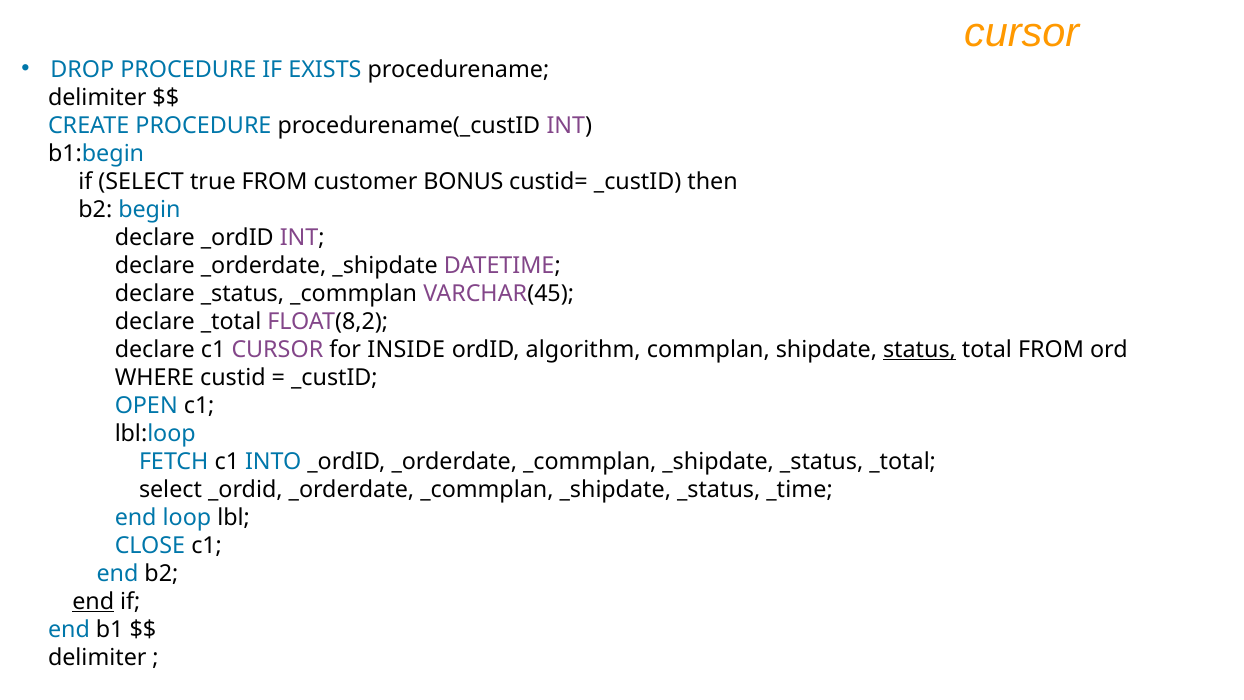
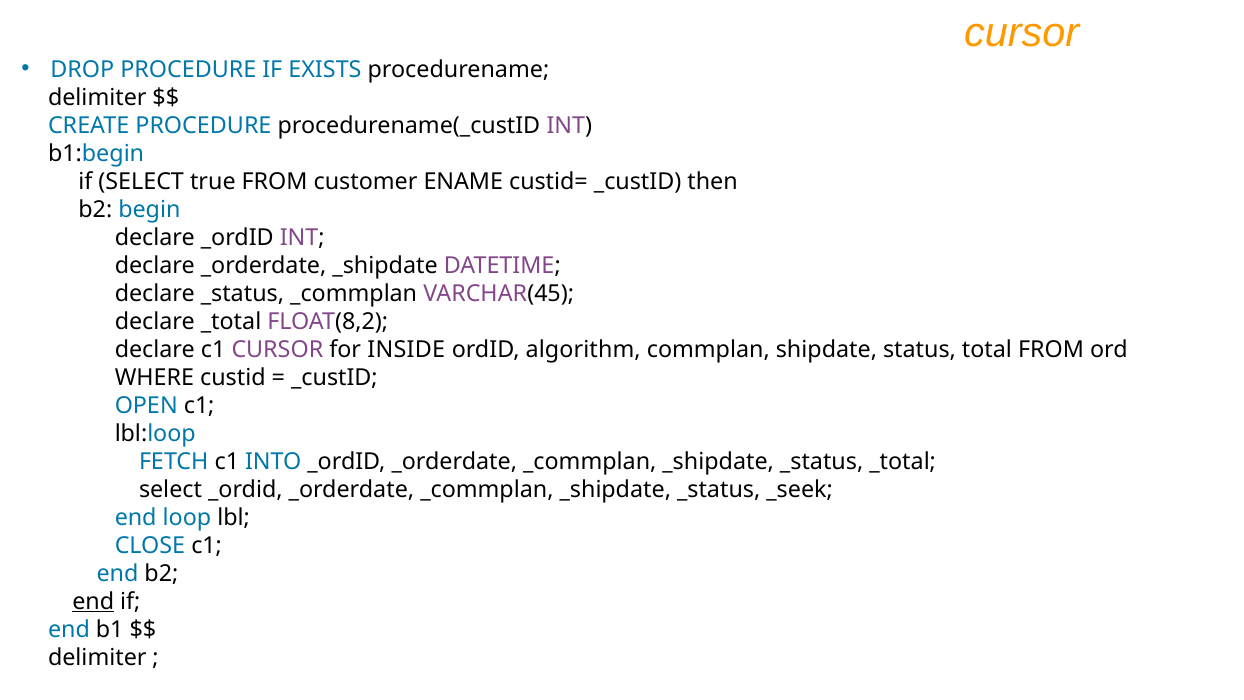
BONUS: BONUS -> ENAME
status underline: present -> none
_time: _time -> _seek
